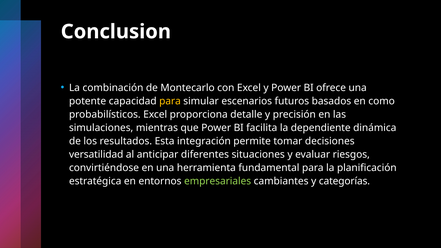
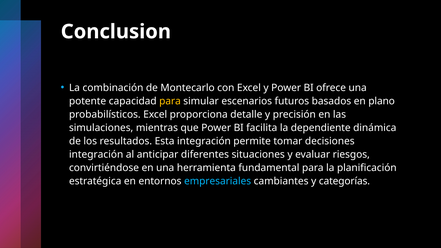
como: como -> plano
versatilidad at (96, 154): versatilidad -> integración
empresariales colour: light green -> light blue
